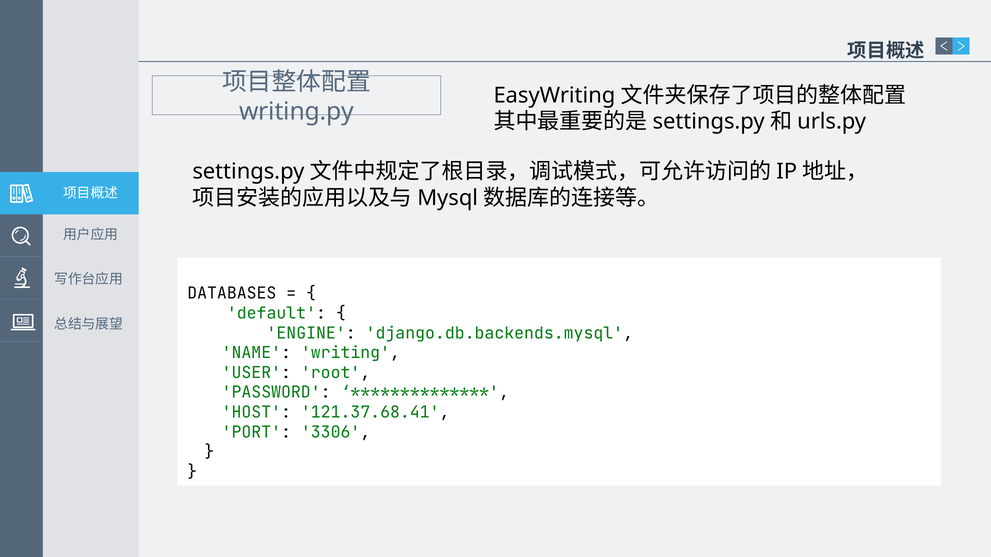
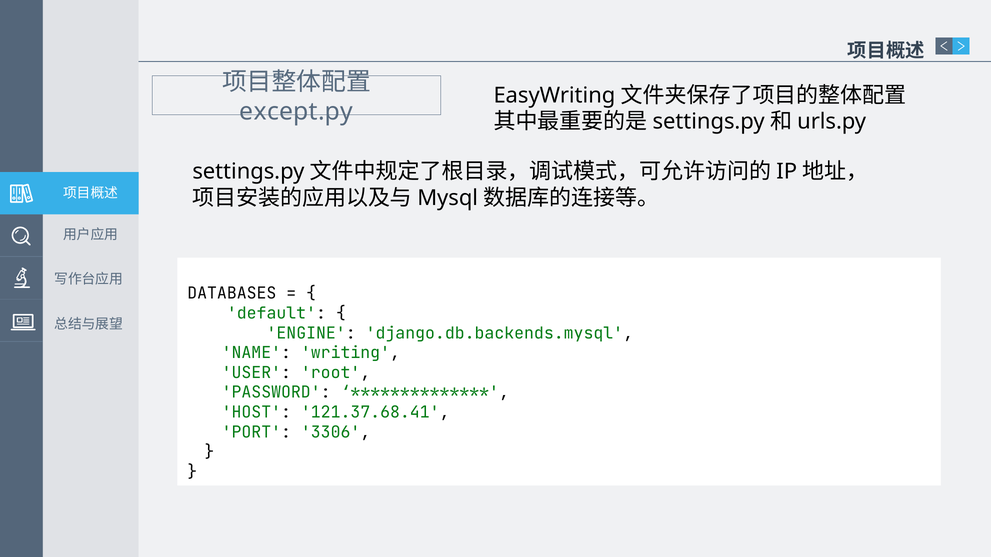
writing.py: writing.py -> except.py
